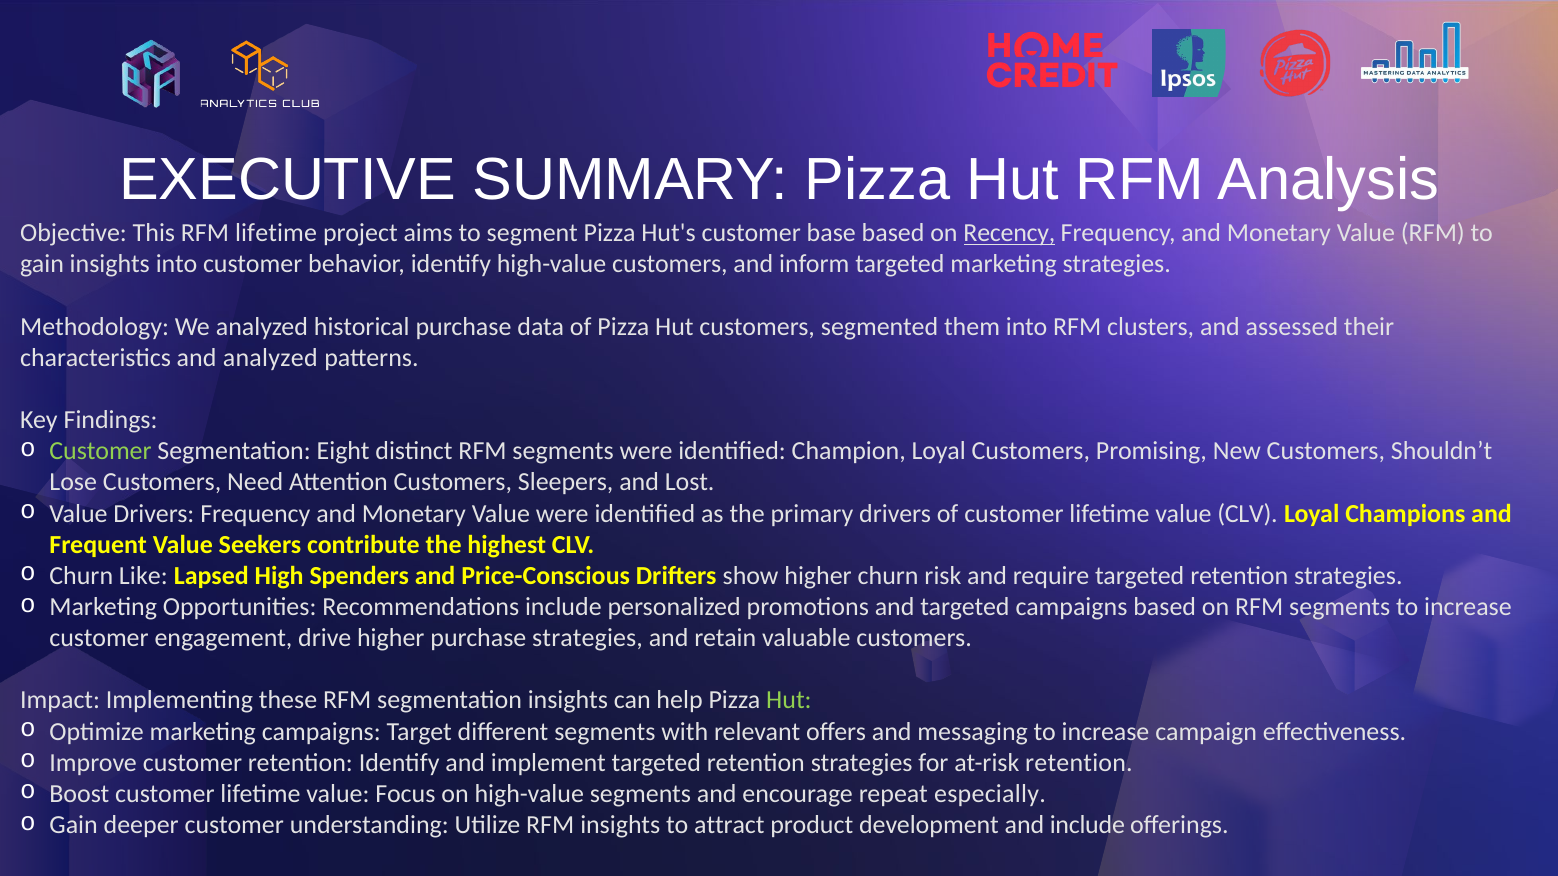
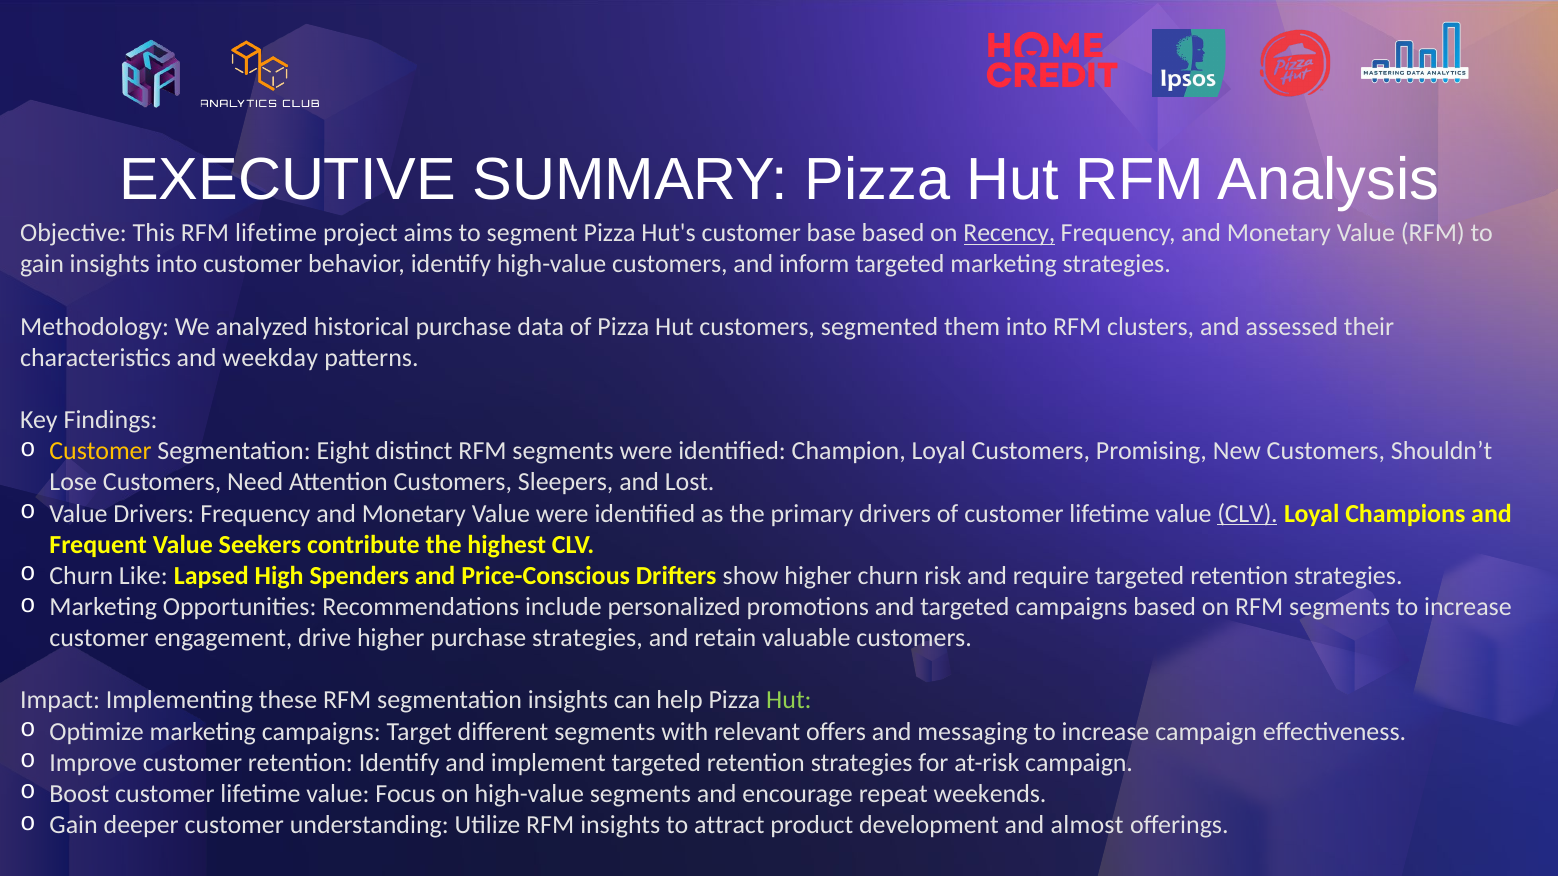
and analyzed: analyzed -> weekday
Customer at (101, 451) colour: light green -> yellow
CLV at (1248, 514) underline: none -> present
at-risk retention: retention -> campaign
especially: especially -> weekends
and include: include -> almost
